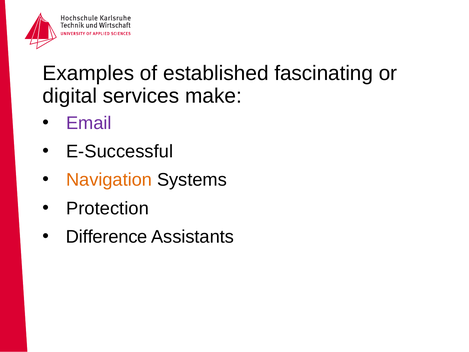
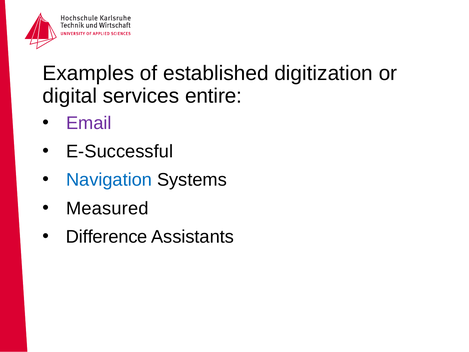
fascinating: fascinating -> digitization
make: make -> entire
Navigation colour: orange -> blue
Protection: Protection -> Measured
